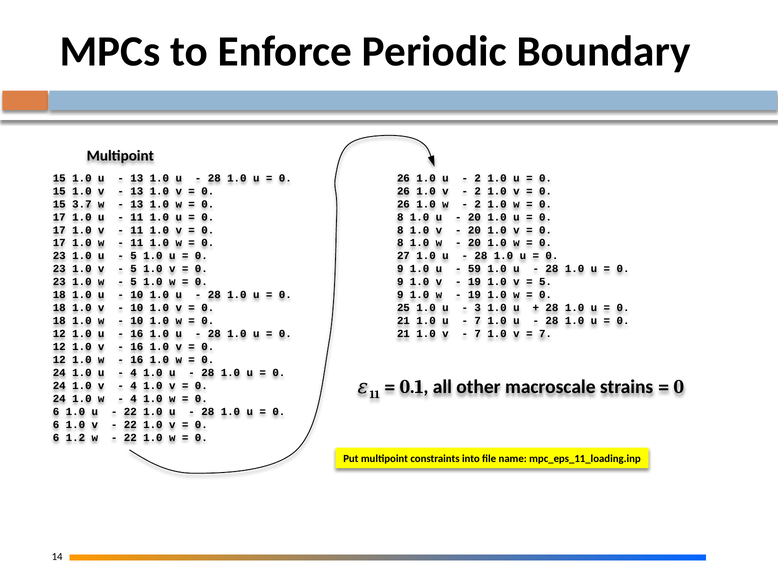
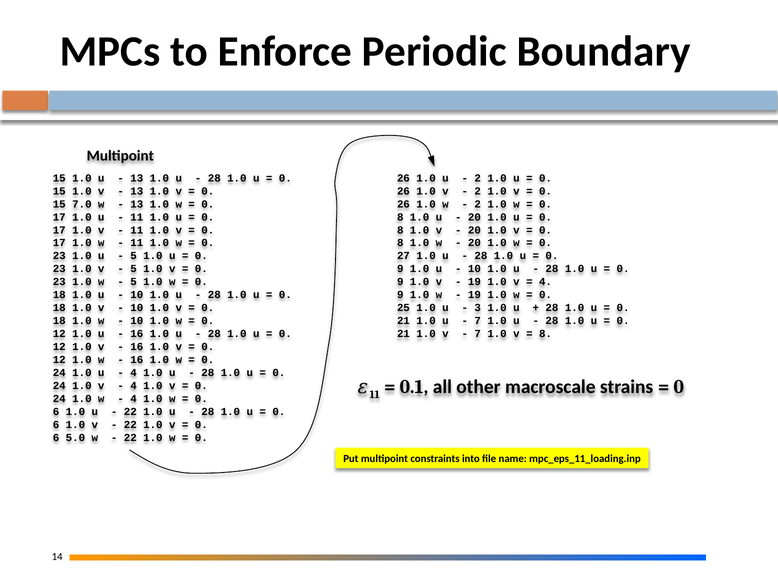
3.7: 3.7 -> 7.0
59 at (474, 269): 59 -> 10
5 at (546, 282): 5 -> 4
7 at (546, 334): 7 -> 8
1.2: 1.2 -> 5.0
